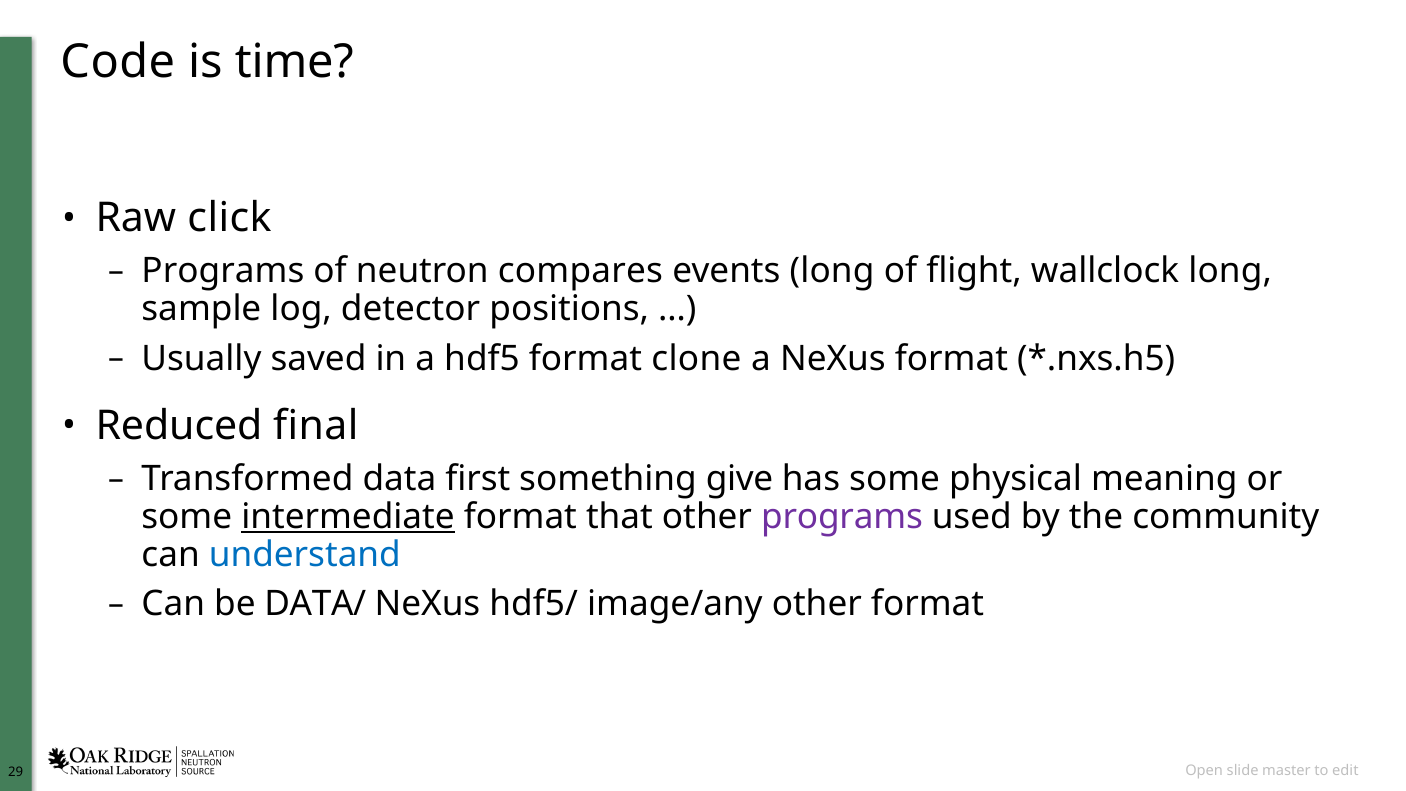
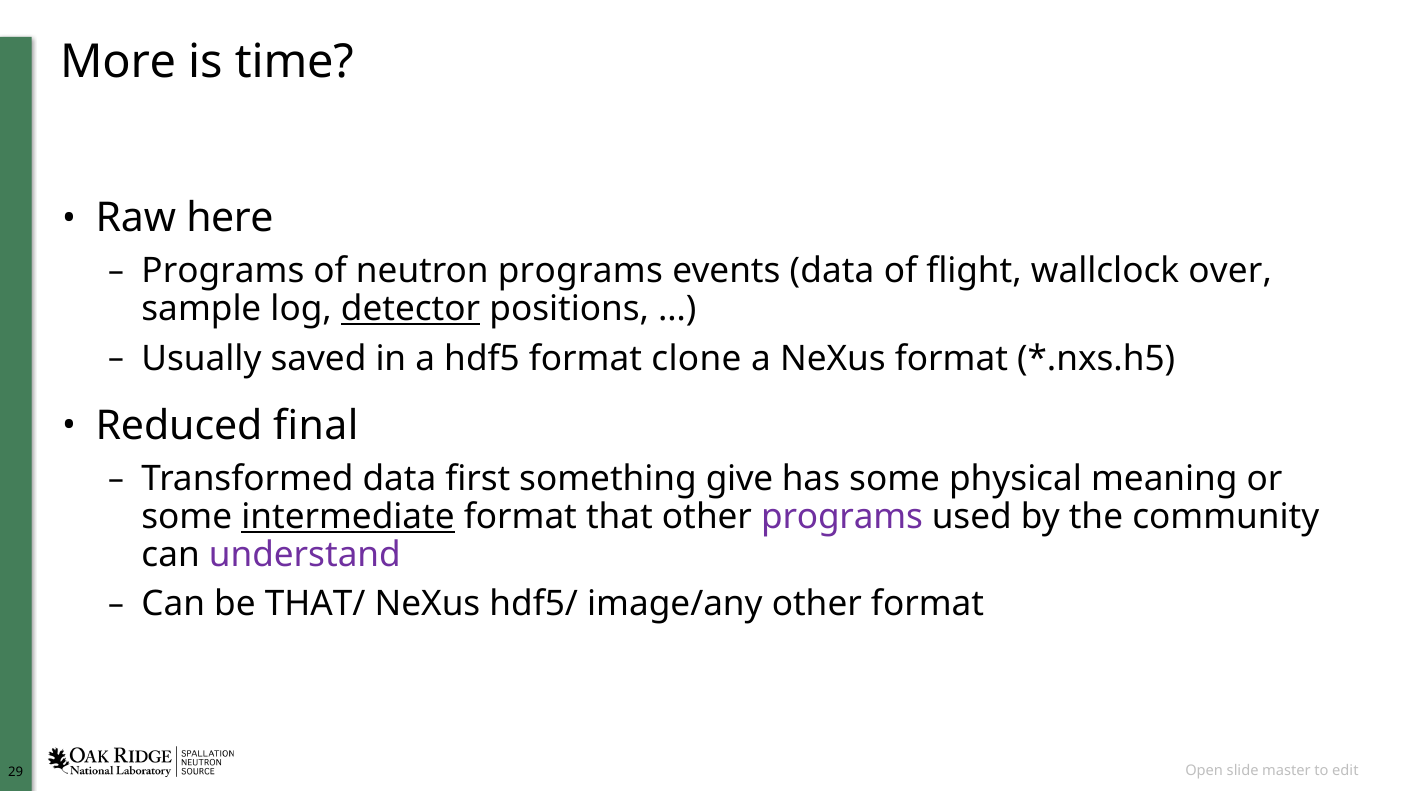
Code: Code -> More
click: click -> here
neutron compares: compares -> programs
events long: long -> data
wallclock long: long -> over
detector underline: none -> present
understand colour: blue -> purple
DATA/: DATA/ -> THAT/
